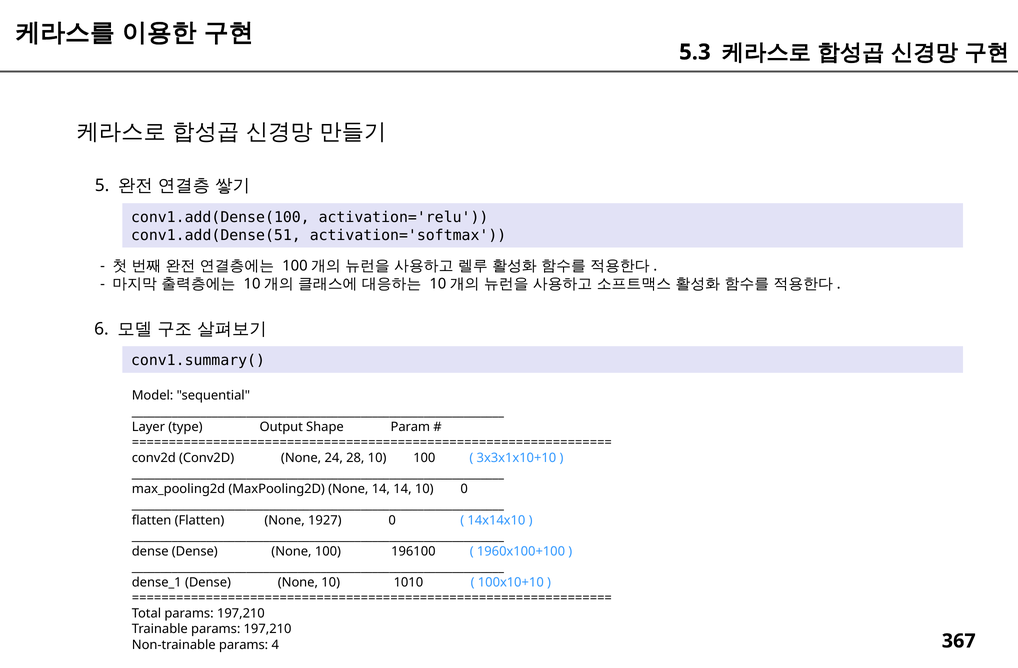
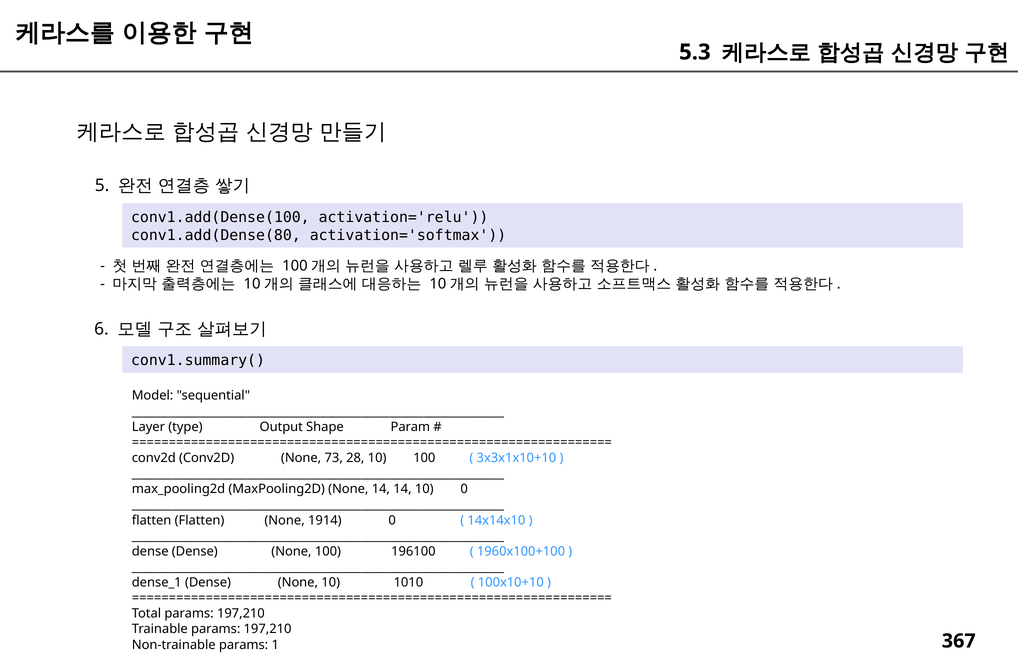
conv1.add(Dense(51: conv1.add(Dense(51 -> conv1.add(Dense(80
24: 24 -> 73
1927: 1927 -> 1914
4: 4 -> 1
